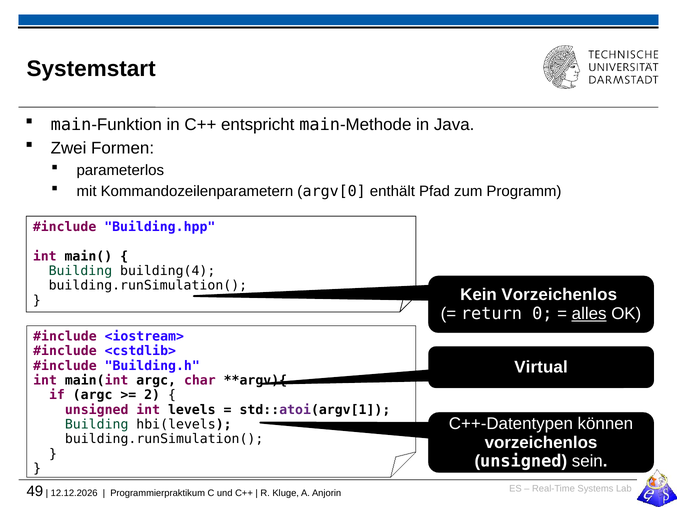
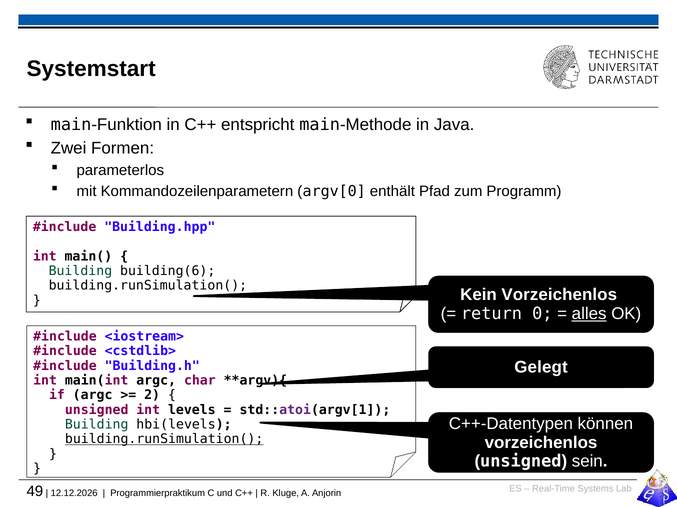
building(4: building(4 -> building(6
Virtual: Virtual -> Gelegt
building.runSimulation( at (164, 440) underline: none -> present
